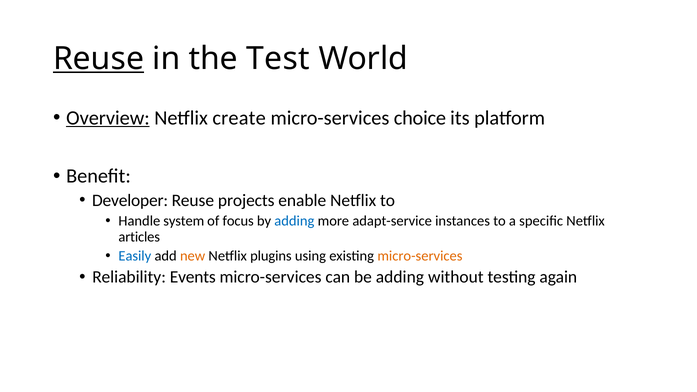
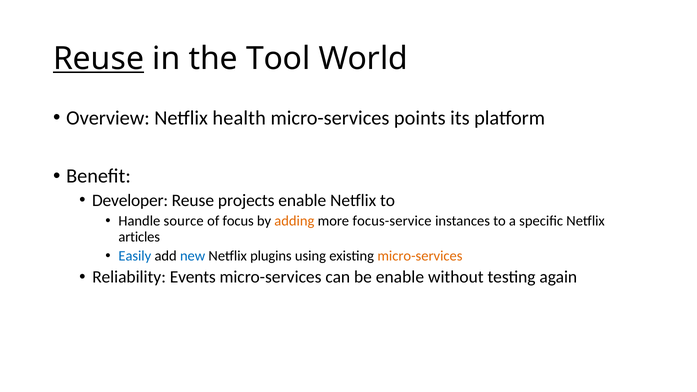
Test: Test -> Tool
Overview underline: present -> none
create: create -> health
choice: choice -> points
system: system -> source
adding at (294, 221) colour: blue -> orange
adapt-service: adapt-service -> focus-service
new colour: orange -> blue
be adding: adding -> enable
